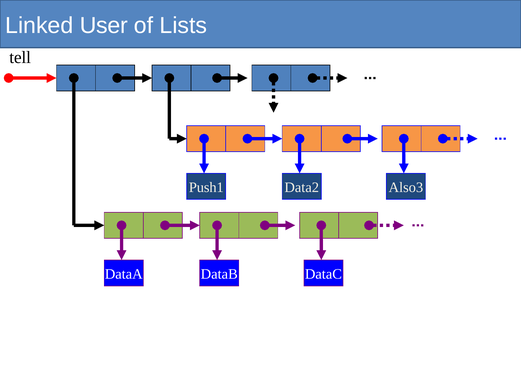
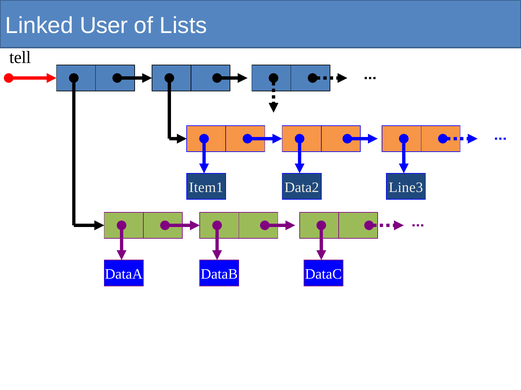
Push1: Push1 -> Item1
Also3: Also3 -> Line3
